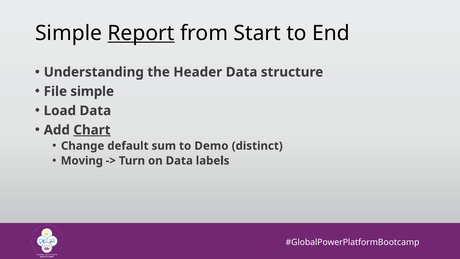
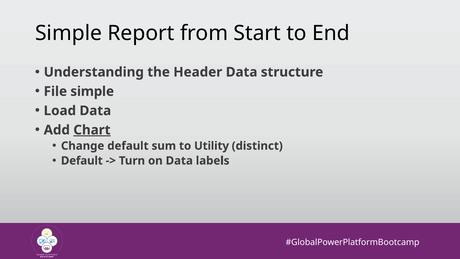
Report underline: present -> none
Demo: Demo -> Utility
Moving at (82, 161): Moving -> Default
